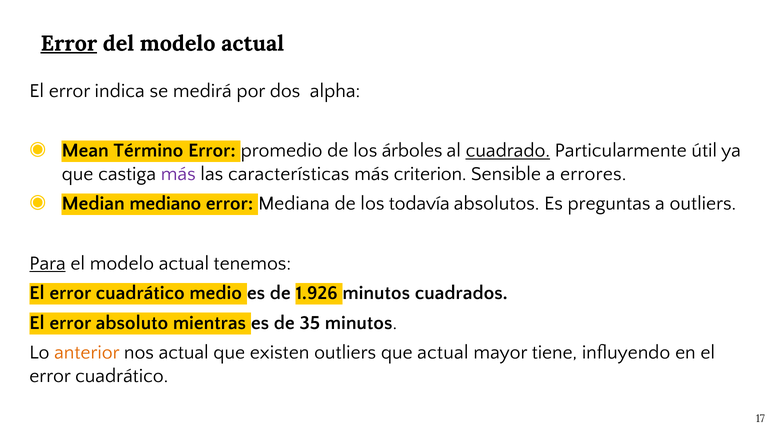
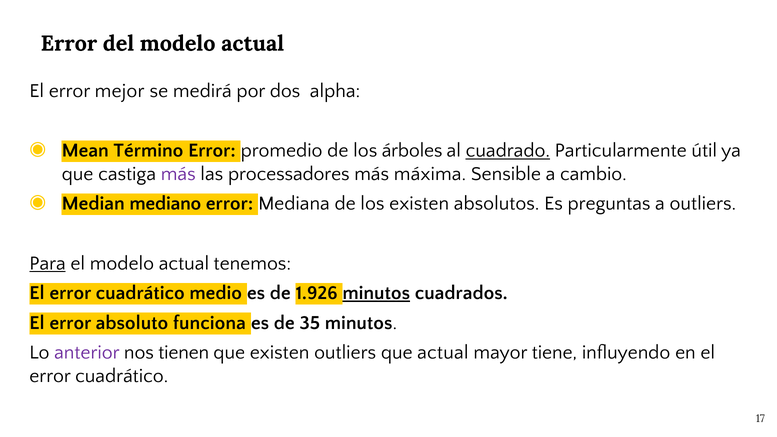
Error at (69, 44) underline: present -> none
indica: indica -> mejor
características: características -> processadores
criterion: criterion -> máxima
errores: errores -> cambio
los todavía: todavía -> existen
minutos at (376, 293) underline: none -> present
mientras: mientras -> funciona
anterior colour: orange -> purple
nos actual: actual -> tienen
